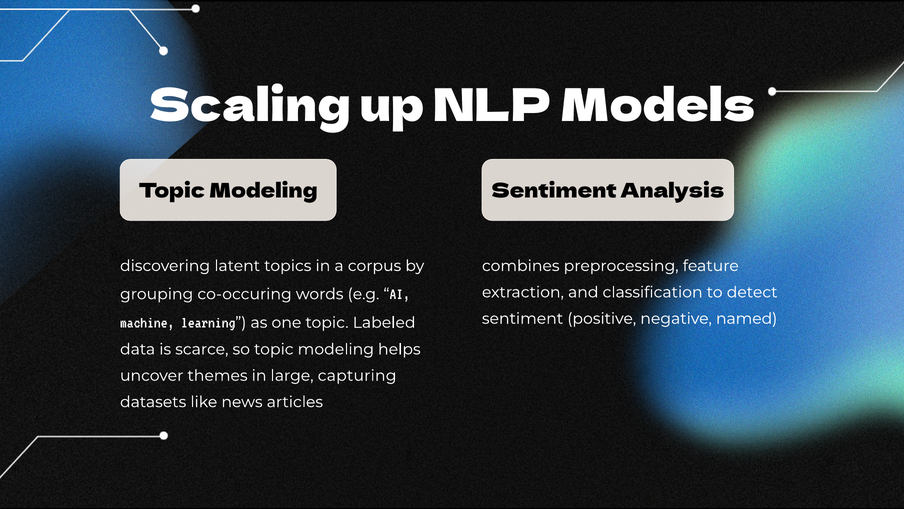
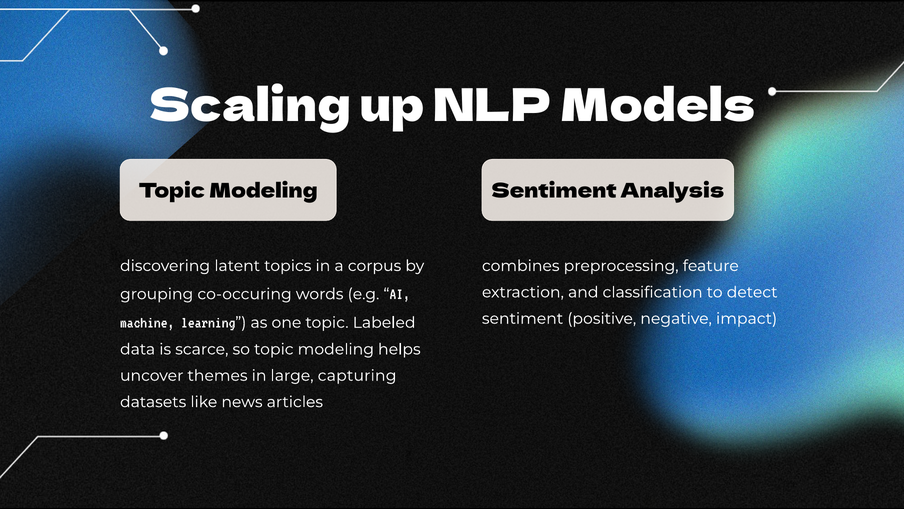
named: named -> impact
